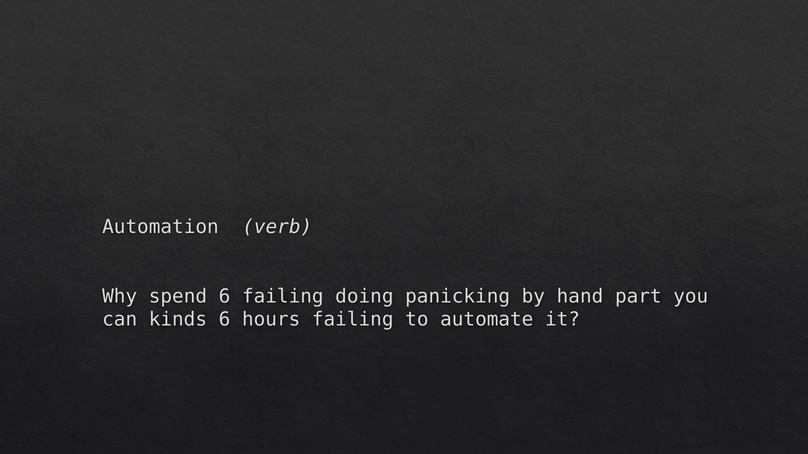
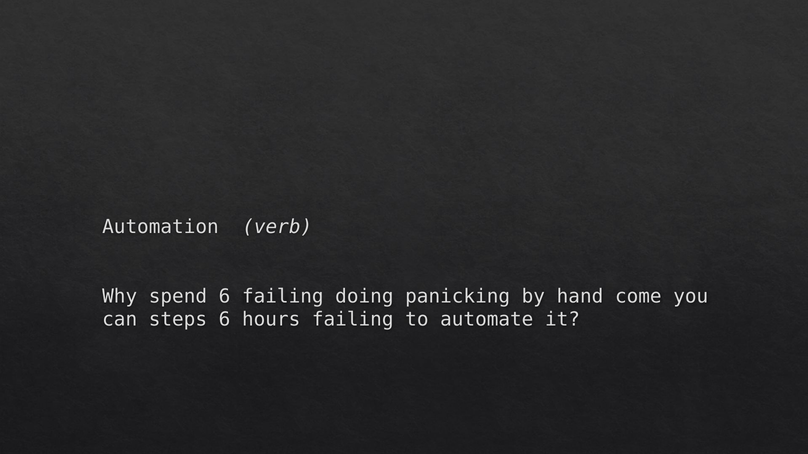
part: part -> come
kinds: kinds -> steps
